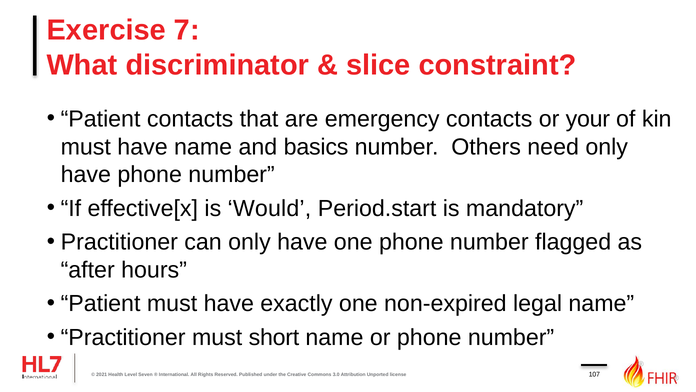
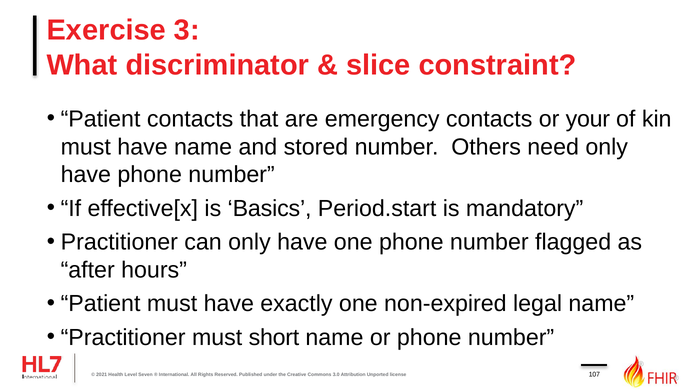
7: 7 -> 3
basics: basics -> stored
Would: Would -> Basics
